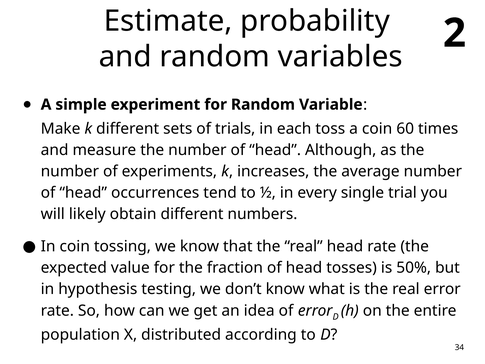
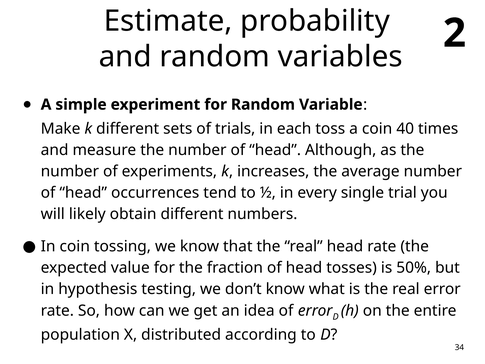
60: 60 -> 40
